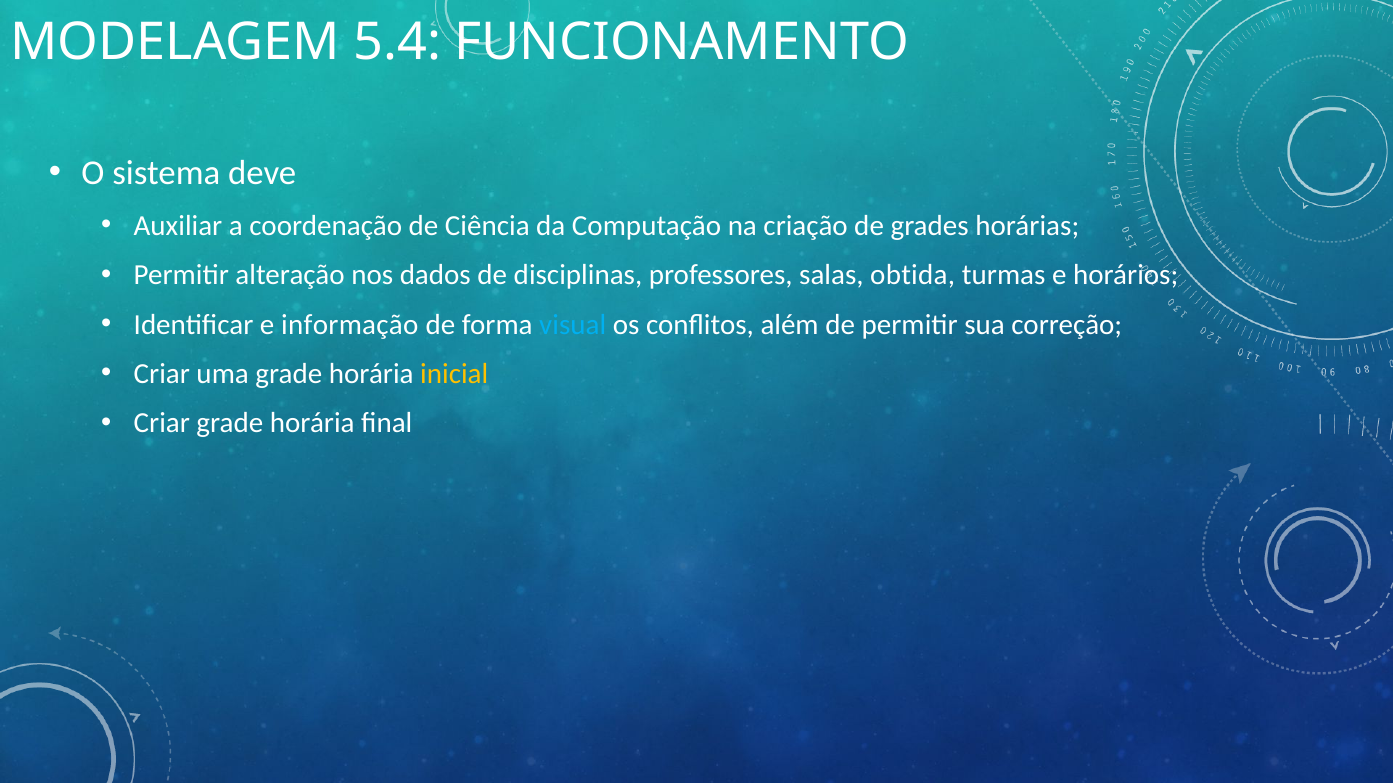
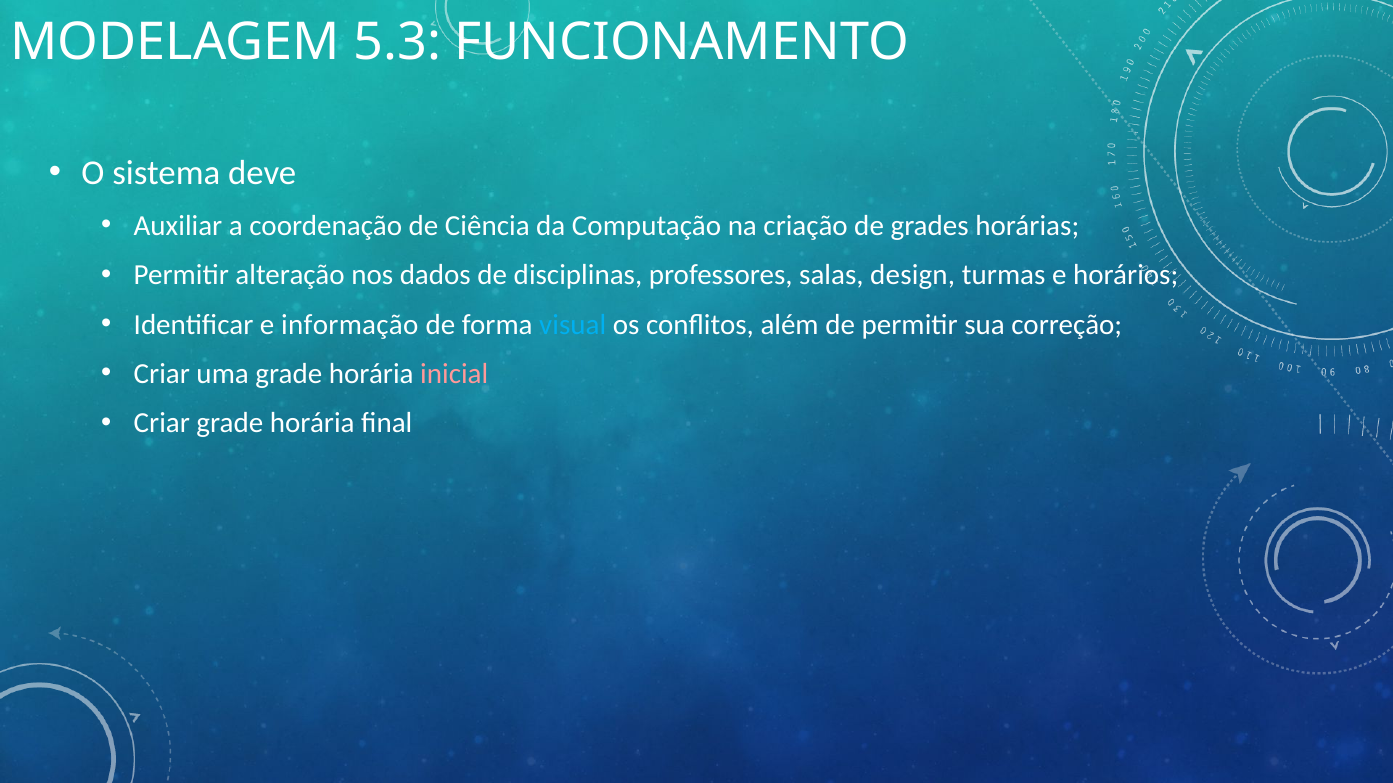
5.4: 5.4 -> 5.3
obtida: obtida -> design
inicial colour: yellow -> pink
